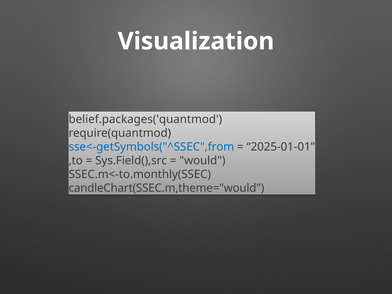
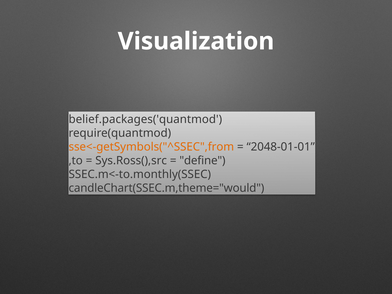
sse<-getSymbols("^SSEC",from colour: blue -> orange
2025-01-01: 2025-01-01 -> 2048-01-01
Sys.Field(),src: Sys.Field(),src -> Sys.Ross(),src
would: would -> define
